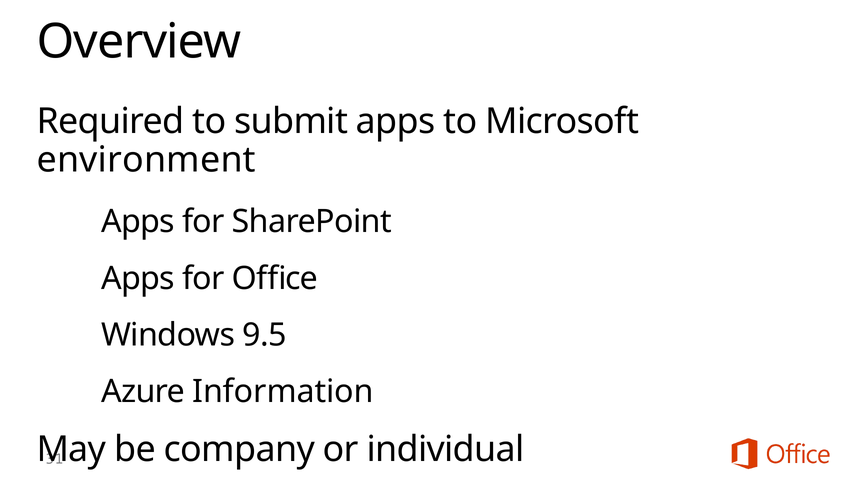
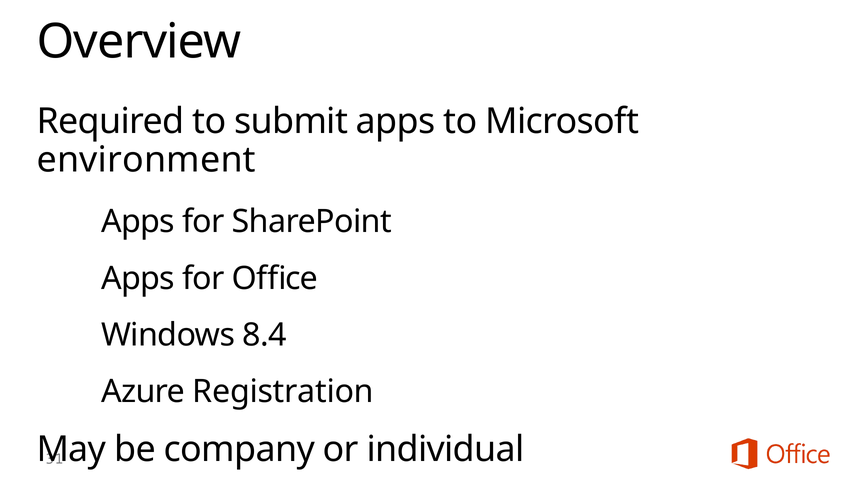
9.5: 9.5 -> 8.4
Information: Information -> Registration
